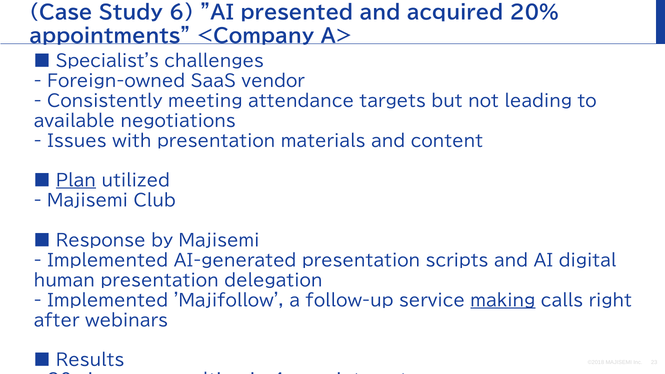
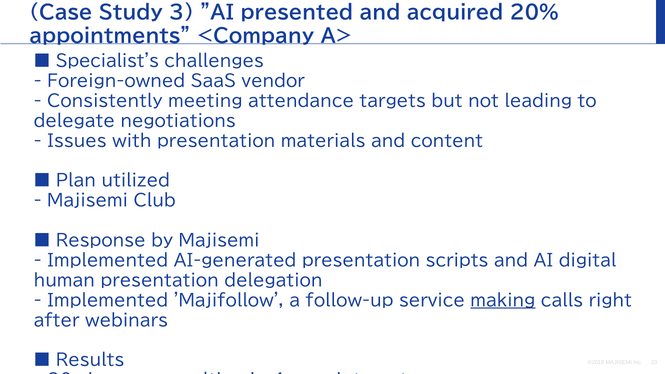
6: 6 -> 3
available: available -> delegate
Plan underline: present -> none
